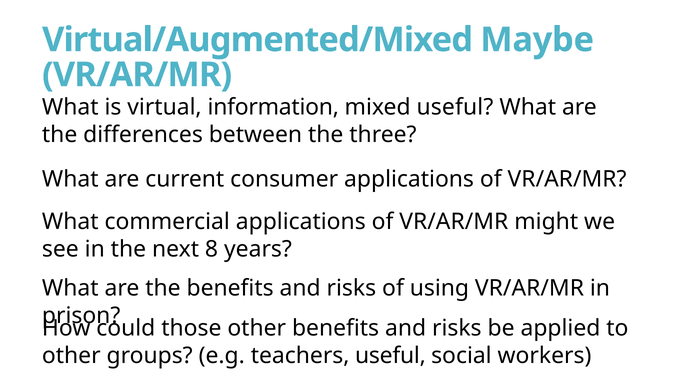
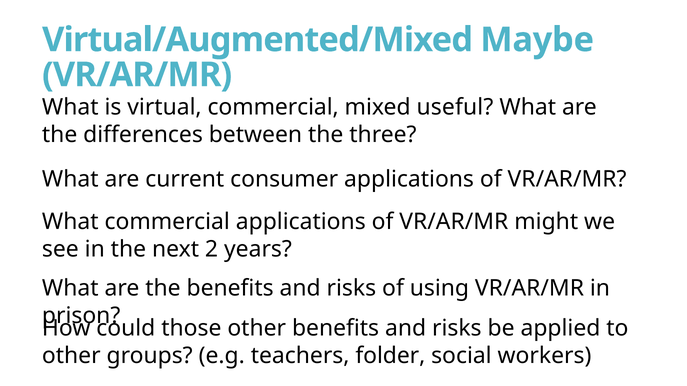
virtual information: information -> commercial
8: 8 -> 2
teachers useful: useful -> folder
